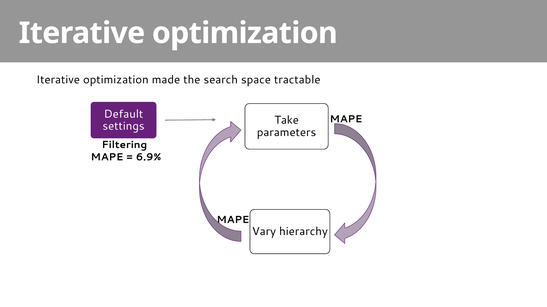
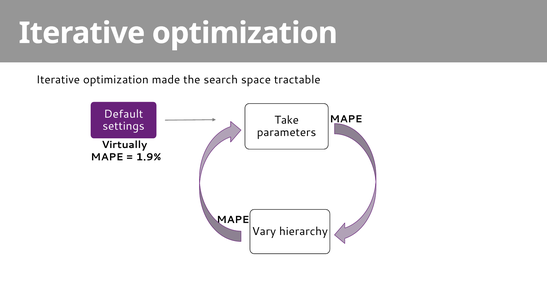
Filtering: Filtering -> Virtually
6.9%: 6.9% -> 1.9%
